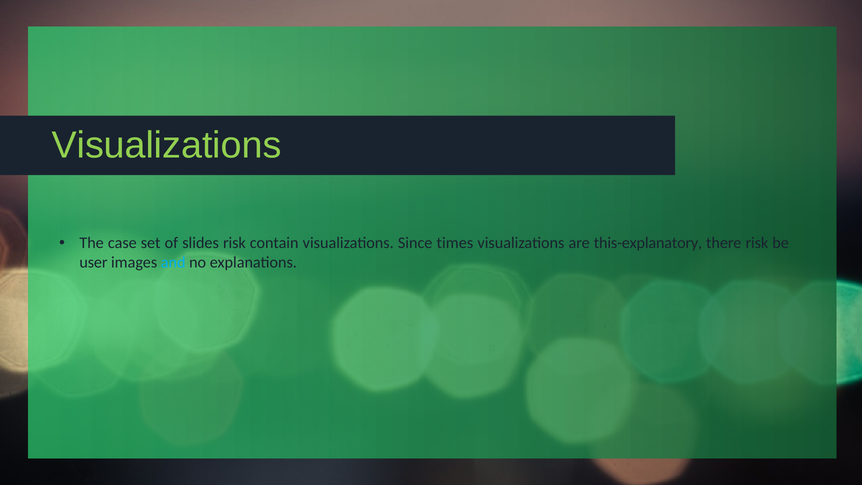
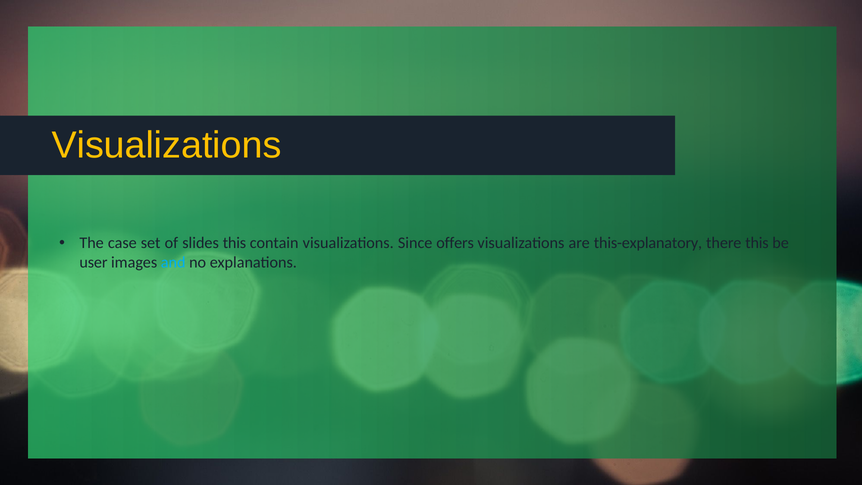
Visualizations at (167, 145) colour: light green -> yellow
slides risk: risk -> this
times: times -> offers
there risk: risk -> this
